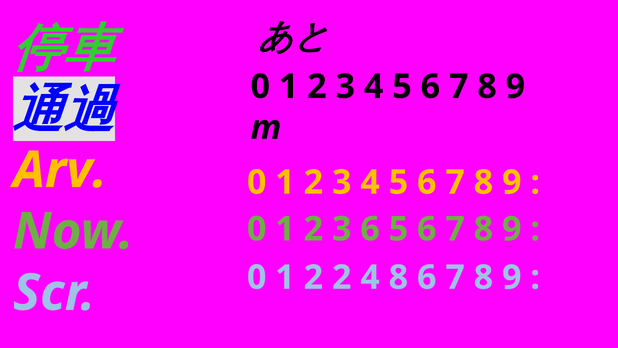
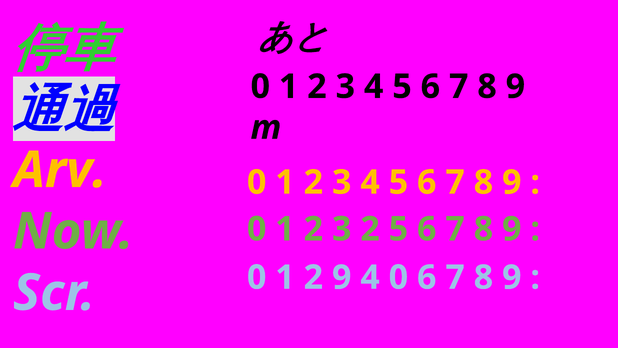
3 6: 6 -> 2
2 2: 2 -> 9
4 8: 8 -> 0
